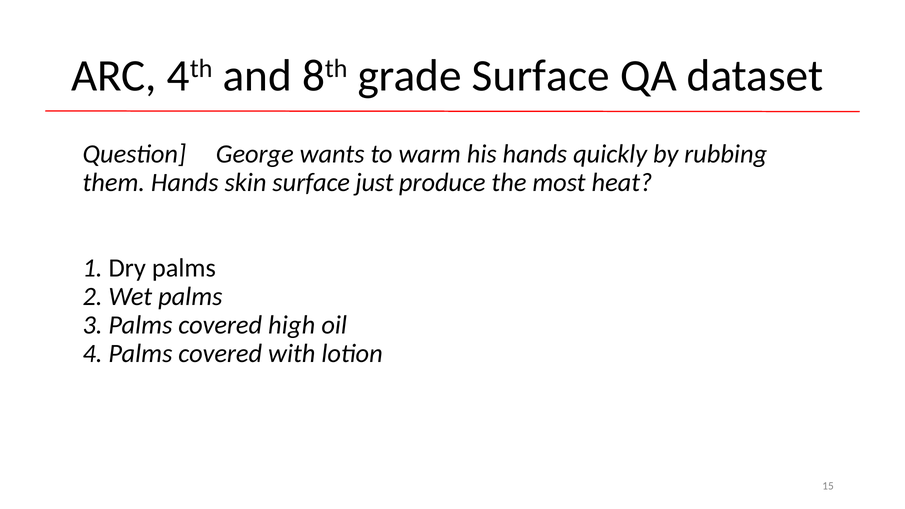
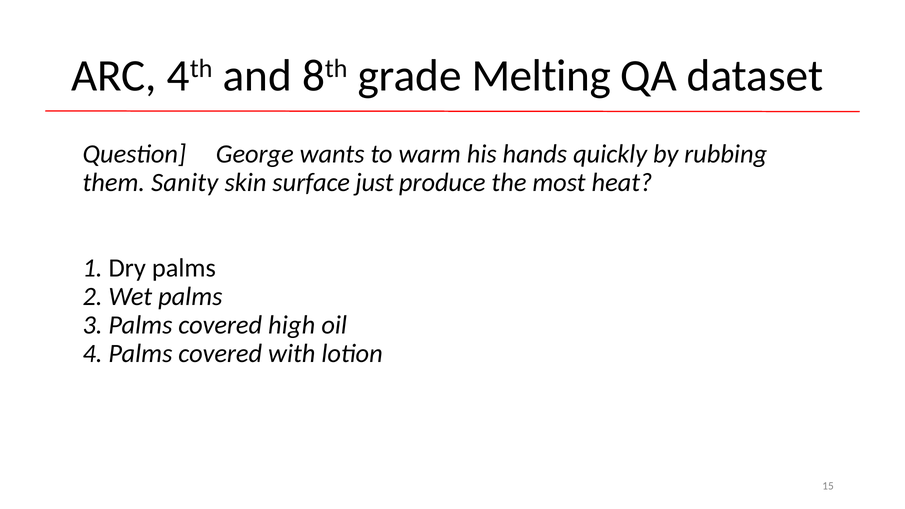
grade Surface: Surface -> Melting
them Hands: Hands -> Sanity
